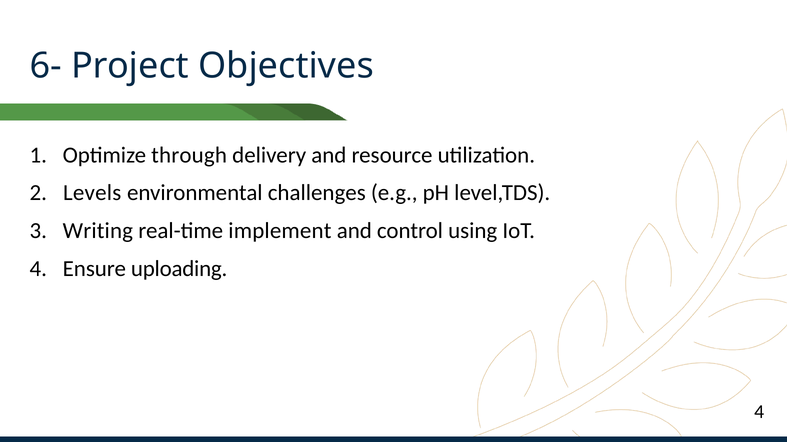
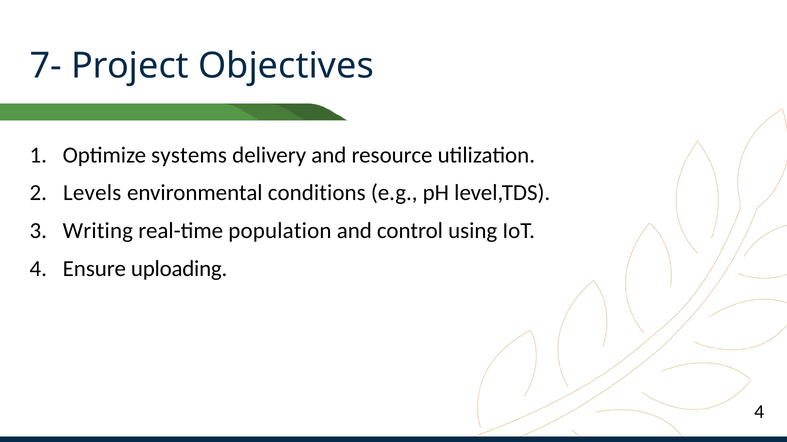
6-: 6- -> 7-
through: through -> systems
challenges: challenges -> conditions
implement: implement -> population
